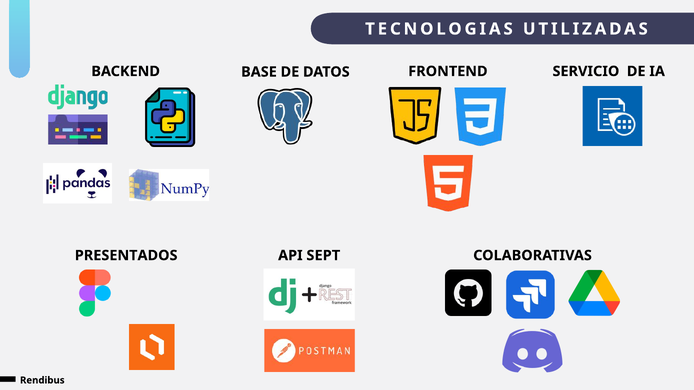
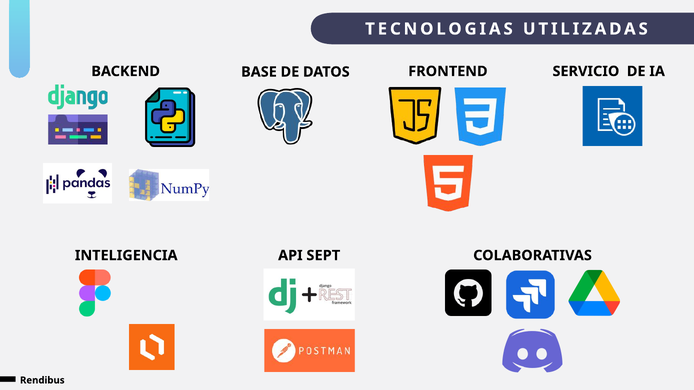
PRESENTADOS: PRESENTADOS -> INTELIGENCIA
